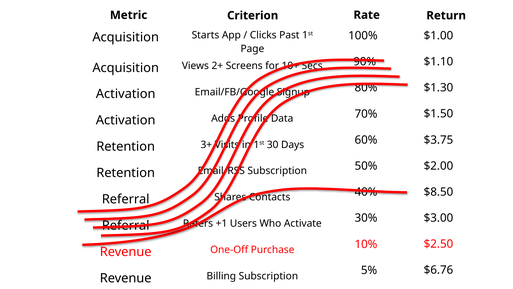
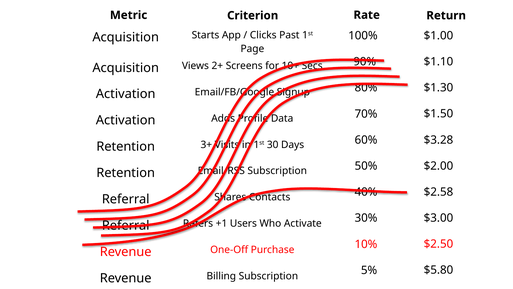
$3.75: $3.75 -> $3.28
$8.50: $8.50 -> $2.58
$6.76: $6.76 -> $5.80
